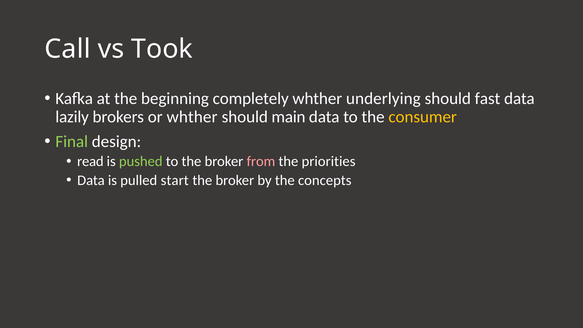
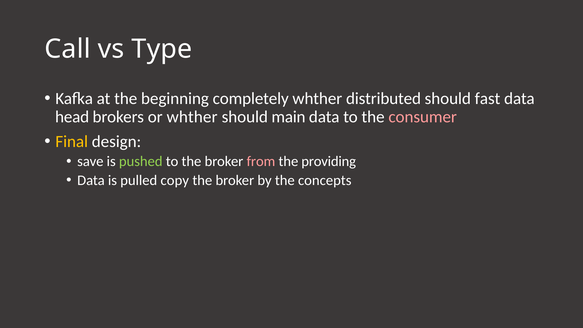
Took: Took -> Type
underlying: underlying -> distributed
lazily: lazily -> head
consumer colour: yellow -> pink
Final colour: light green -> yellow
read: read -> save
priorities: priorities -> providing
start: start -> copy
